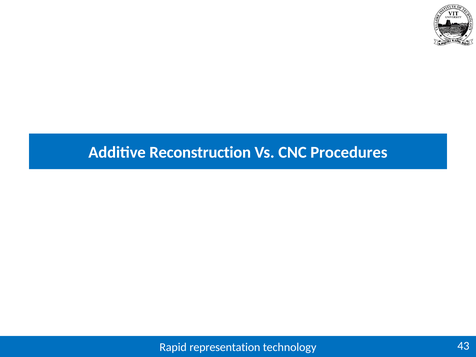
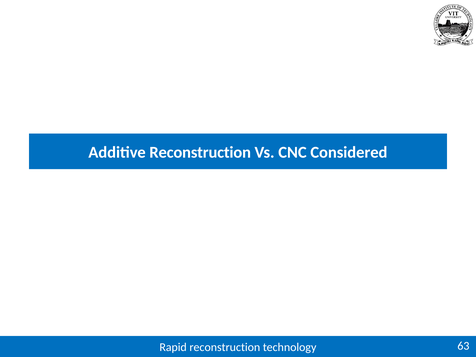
Procedures: Procedures -> Considered
Rapid representation: representation -> reconstruction
43: 43 -> 63
